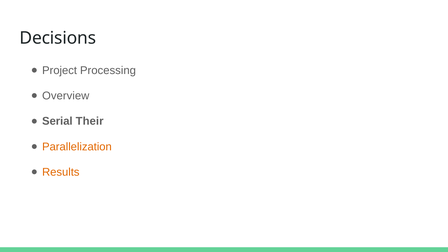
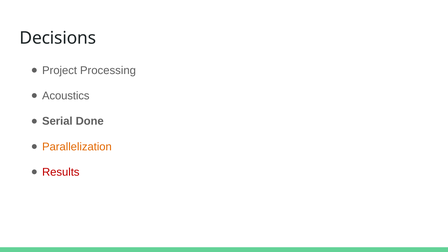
Overview: Overview -> Acoustics
Their: Their -> Done
Results colour: orange -> red
